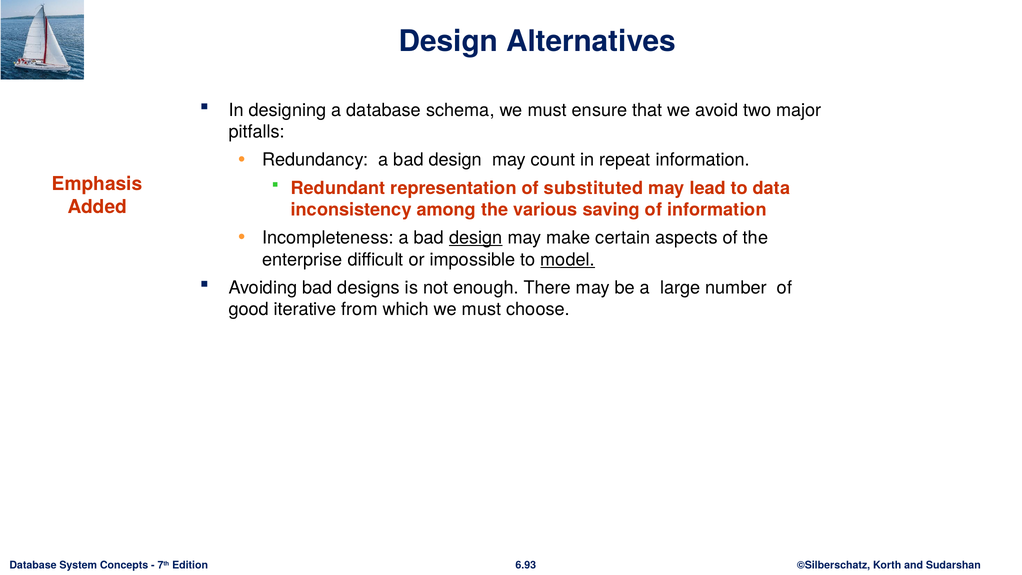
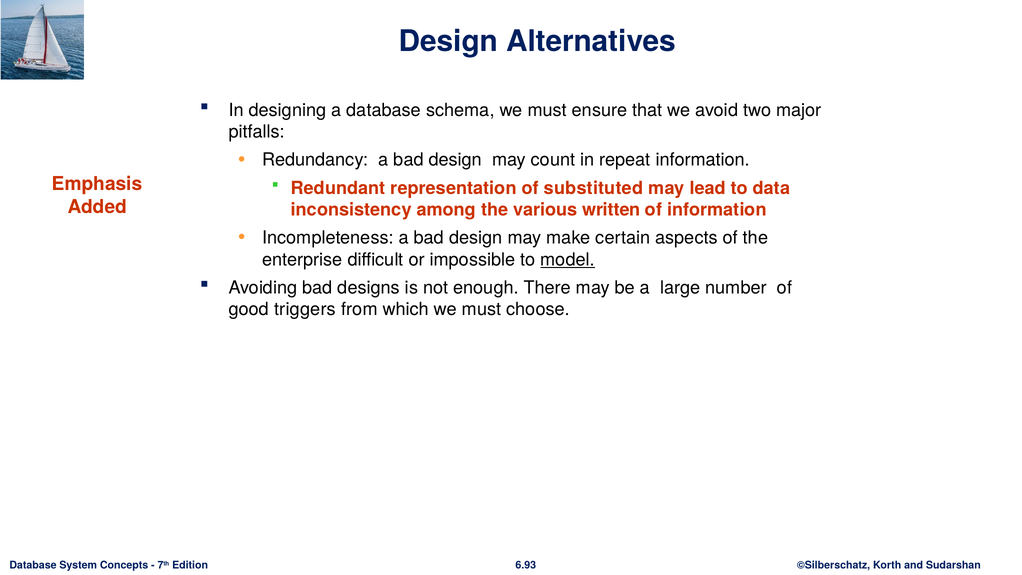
saving: saving -> written
design at (476, 238) underline: present -> none
iterative: iterative -> triggers
